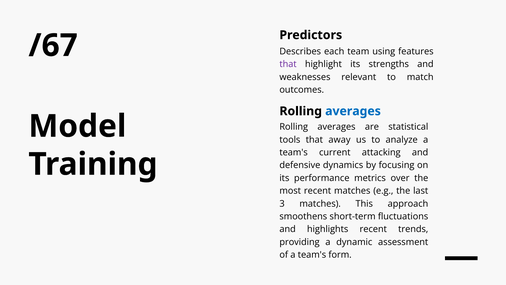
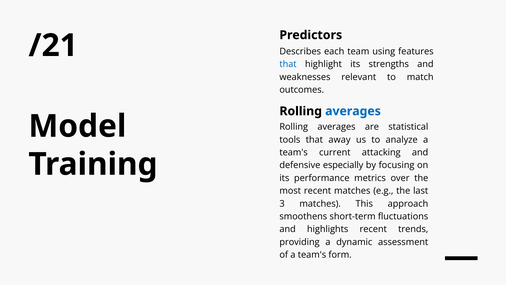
/67: /67 -> /21
that at (288, 64) colour: purple -> blue
dynamics: dynamics -> especially
